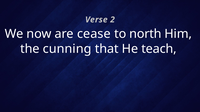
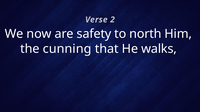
cease: cease -> safety
teach: teach -> walks
